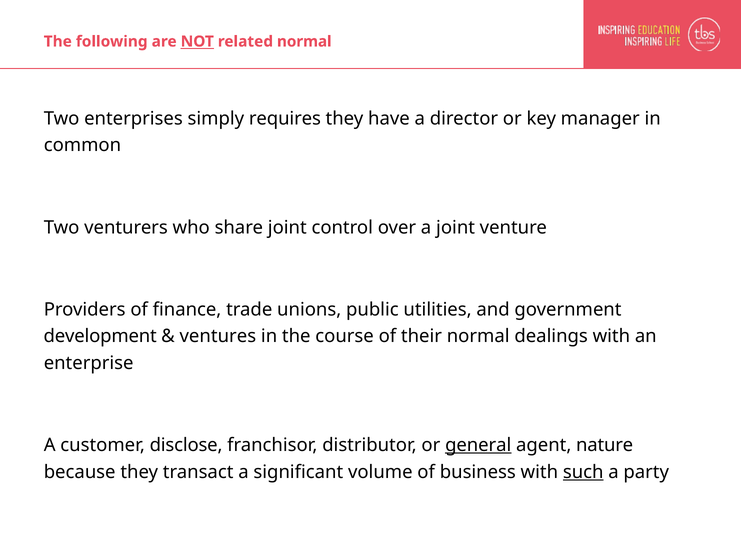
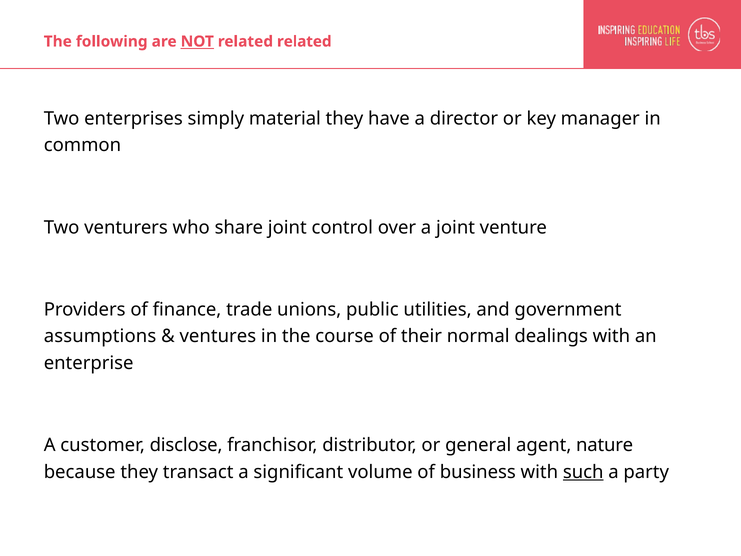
related normal: normal -> related
requires: requires -> material
development: development -> assumptions
general underline: present -> none
